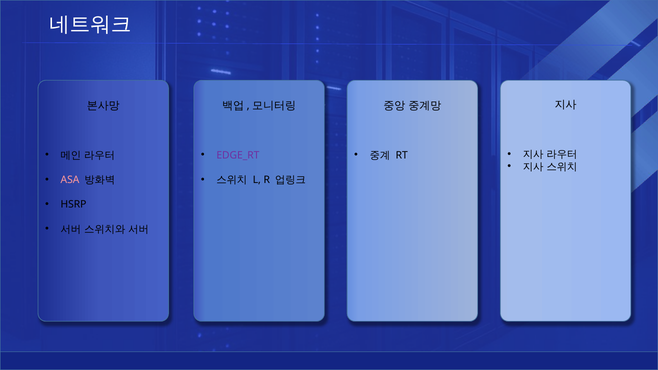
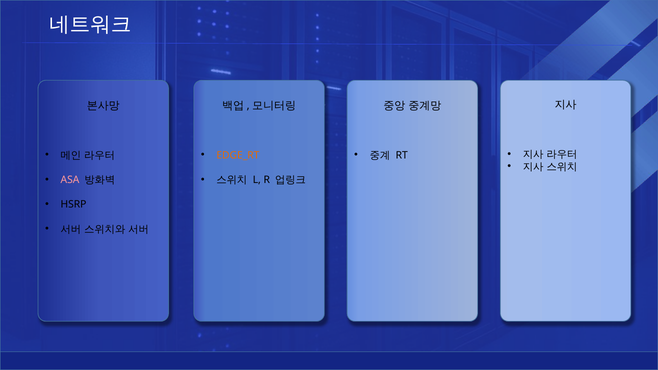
EDGE_RT colour: purple -> orange
